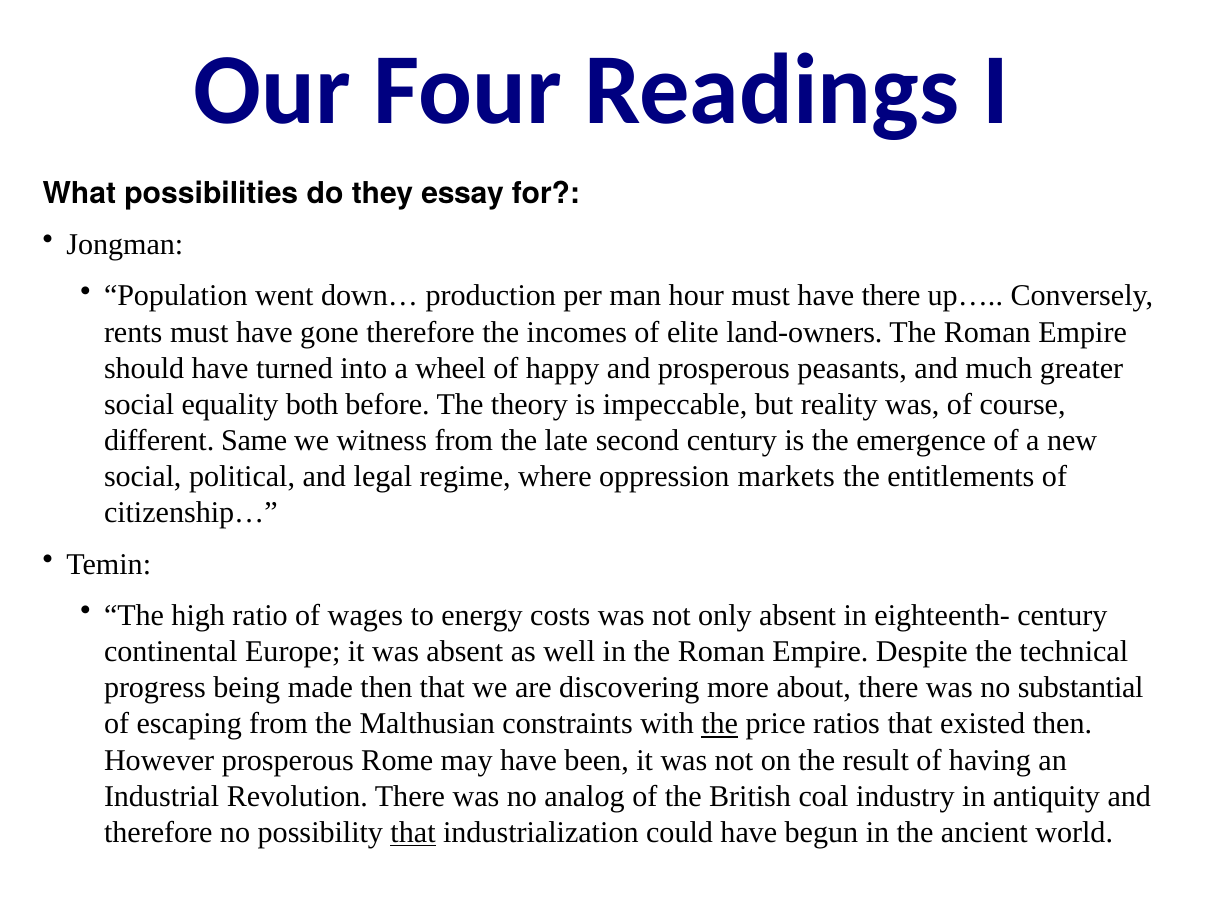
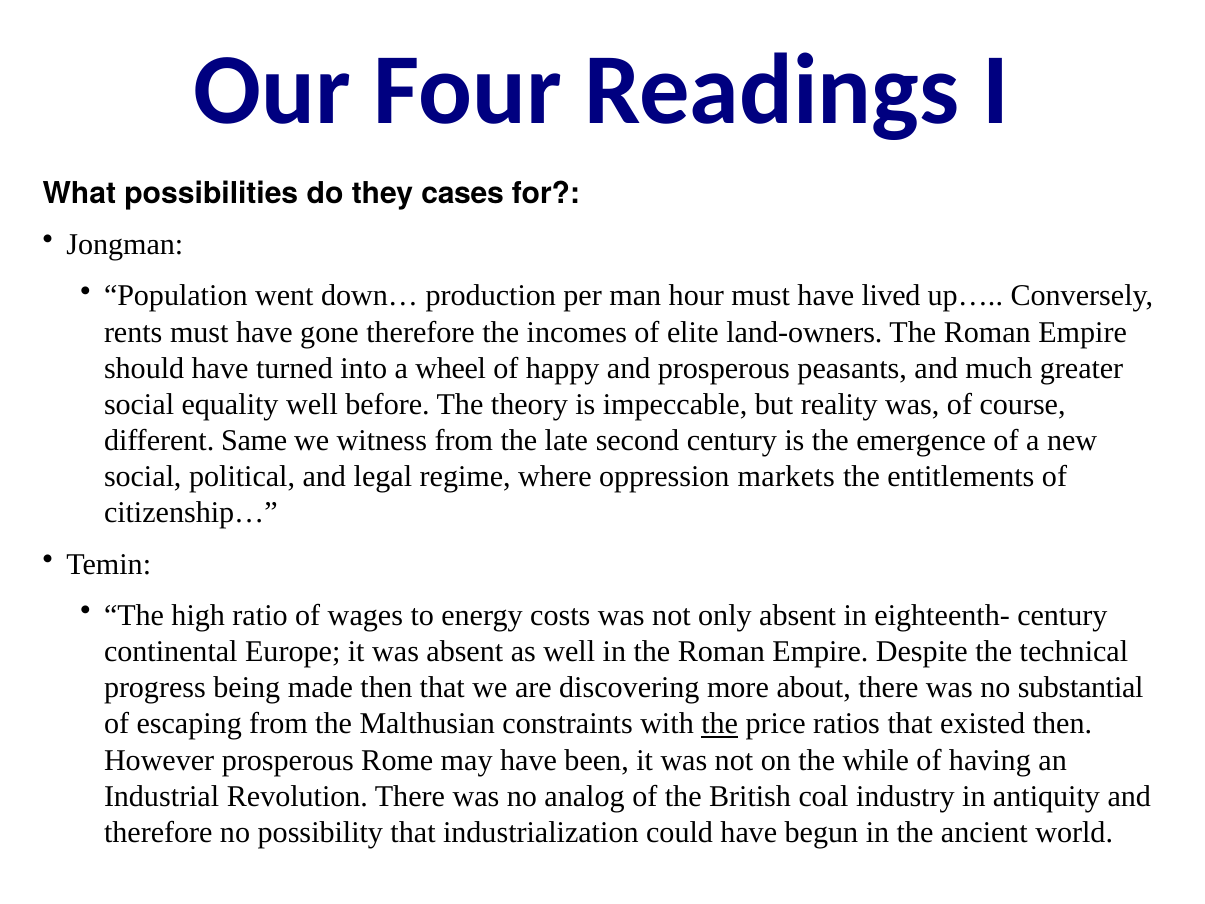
essay: essay -> cases
have there: there -> lived
equality both: both -> well
result: result -> while
that at (413, 832) underline: present -> none
